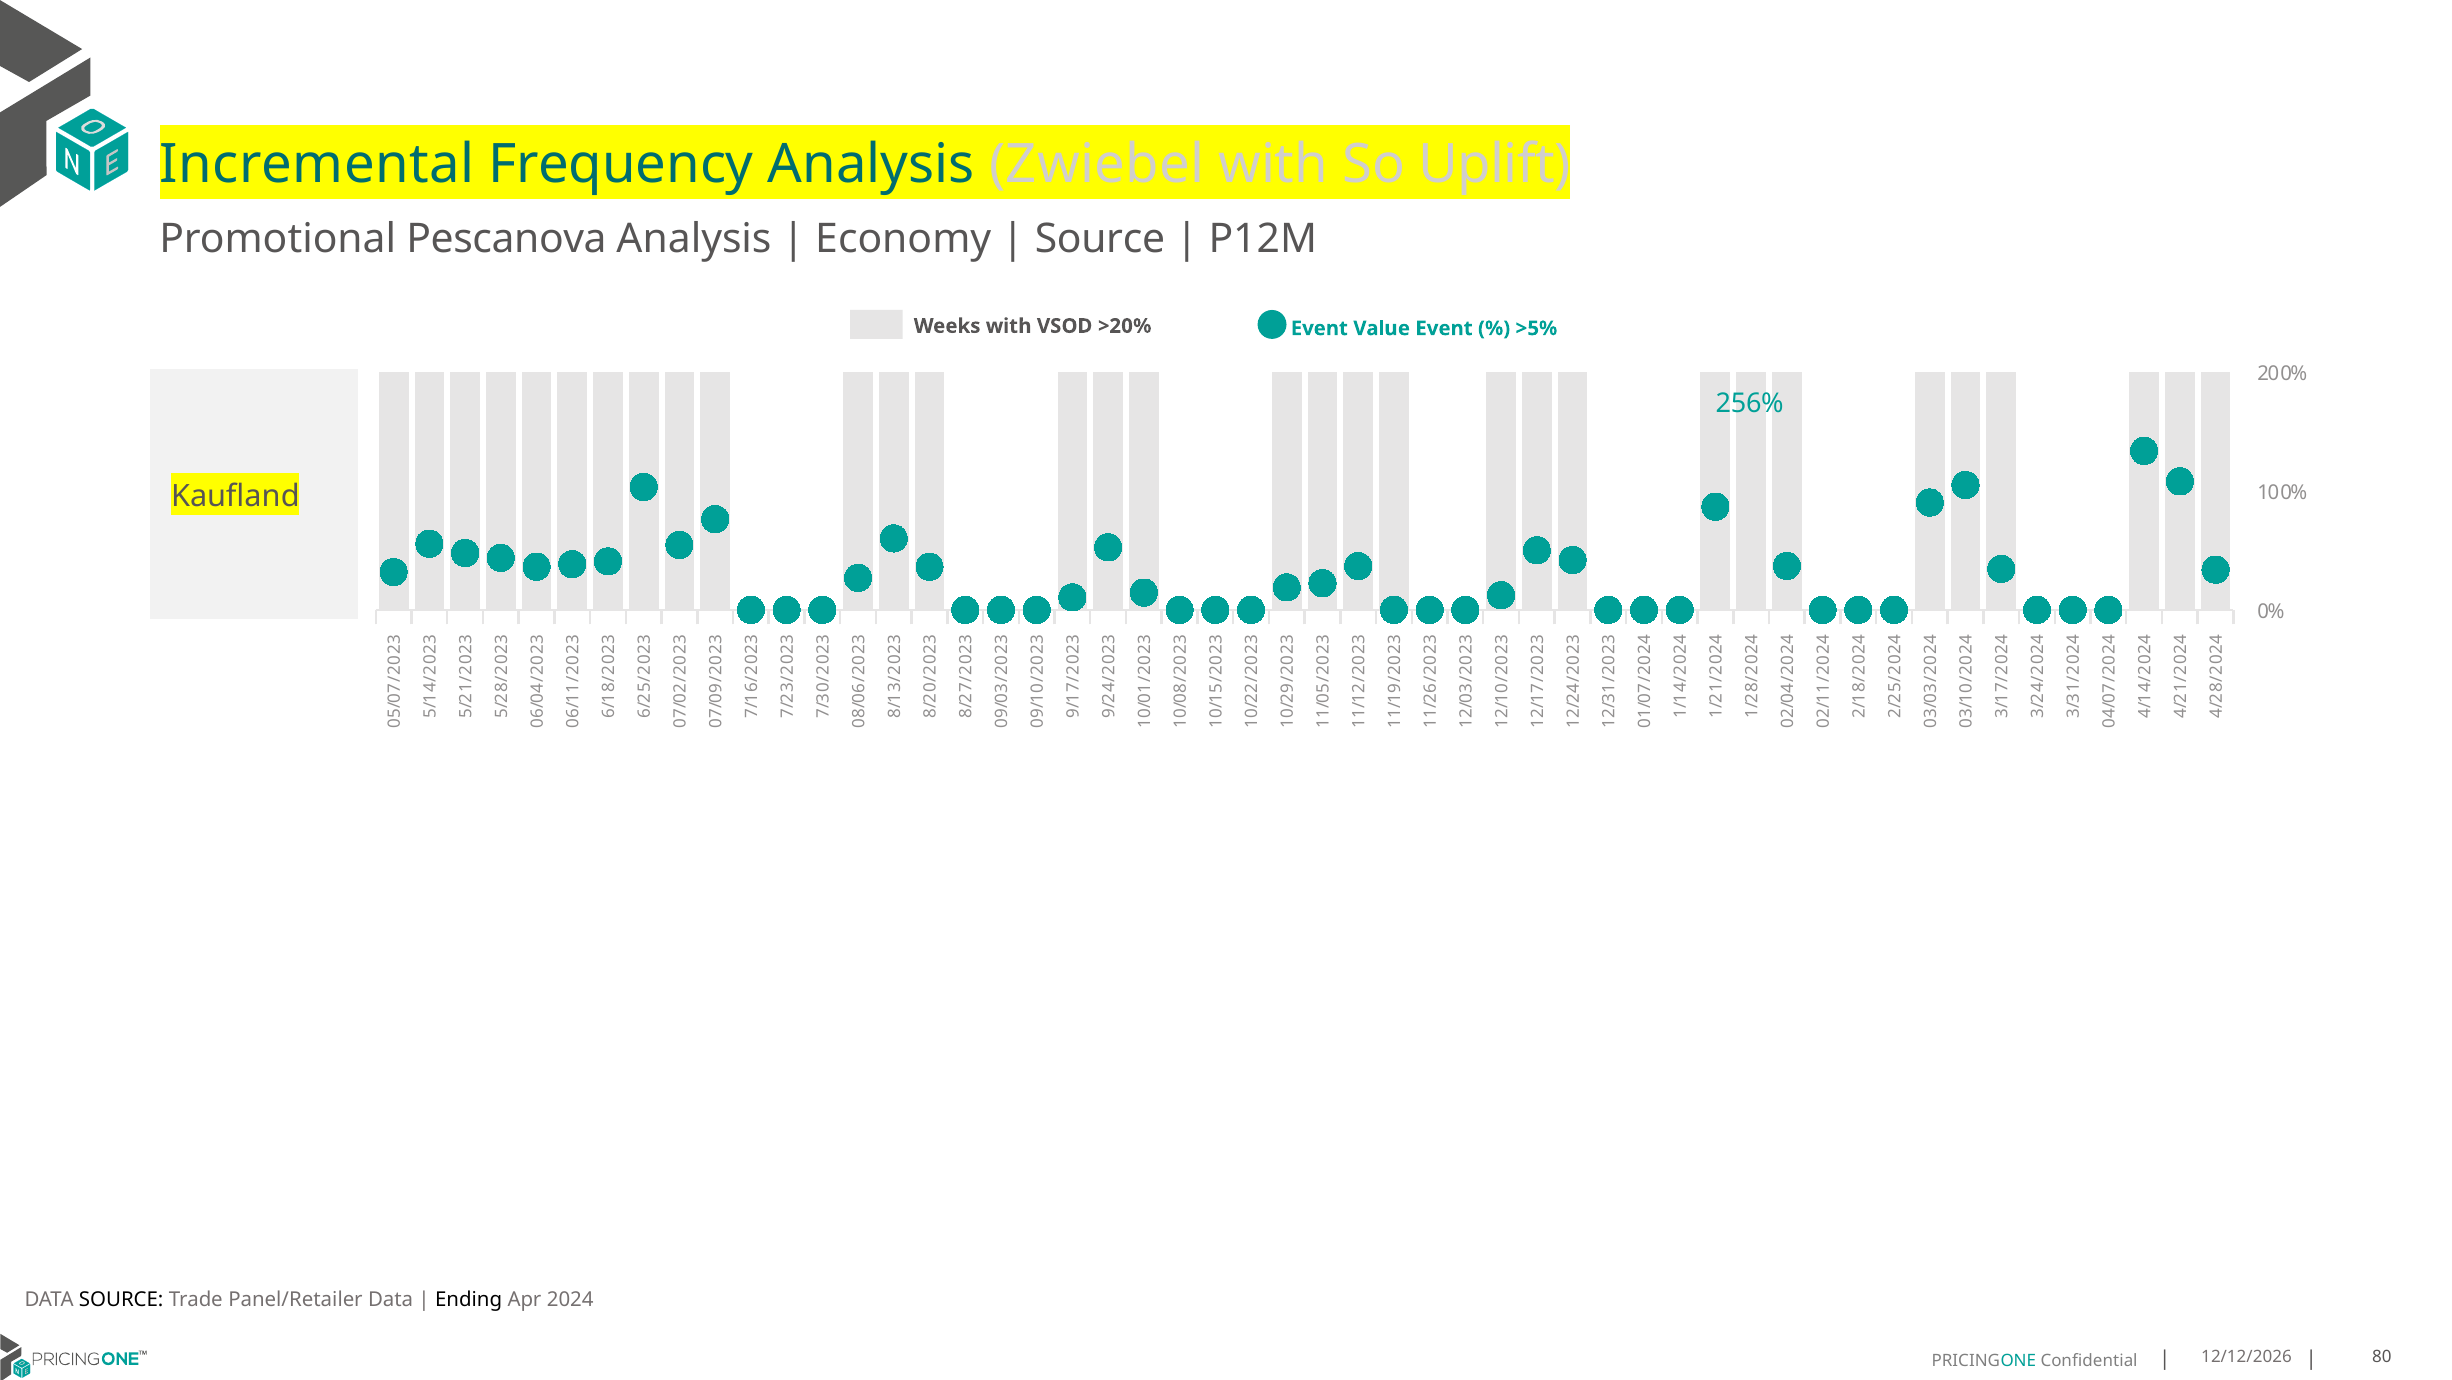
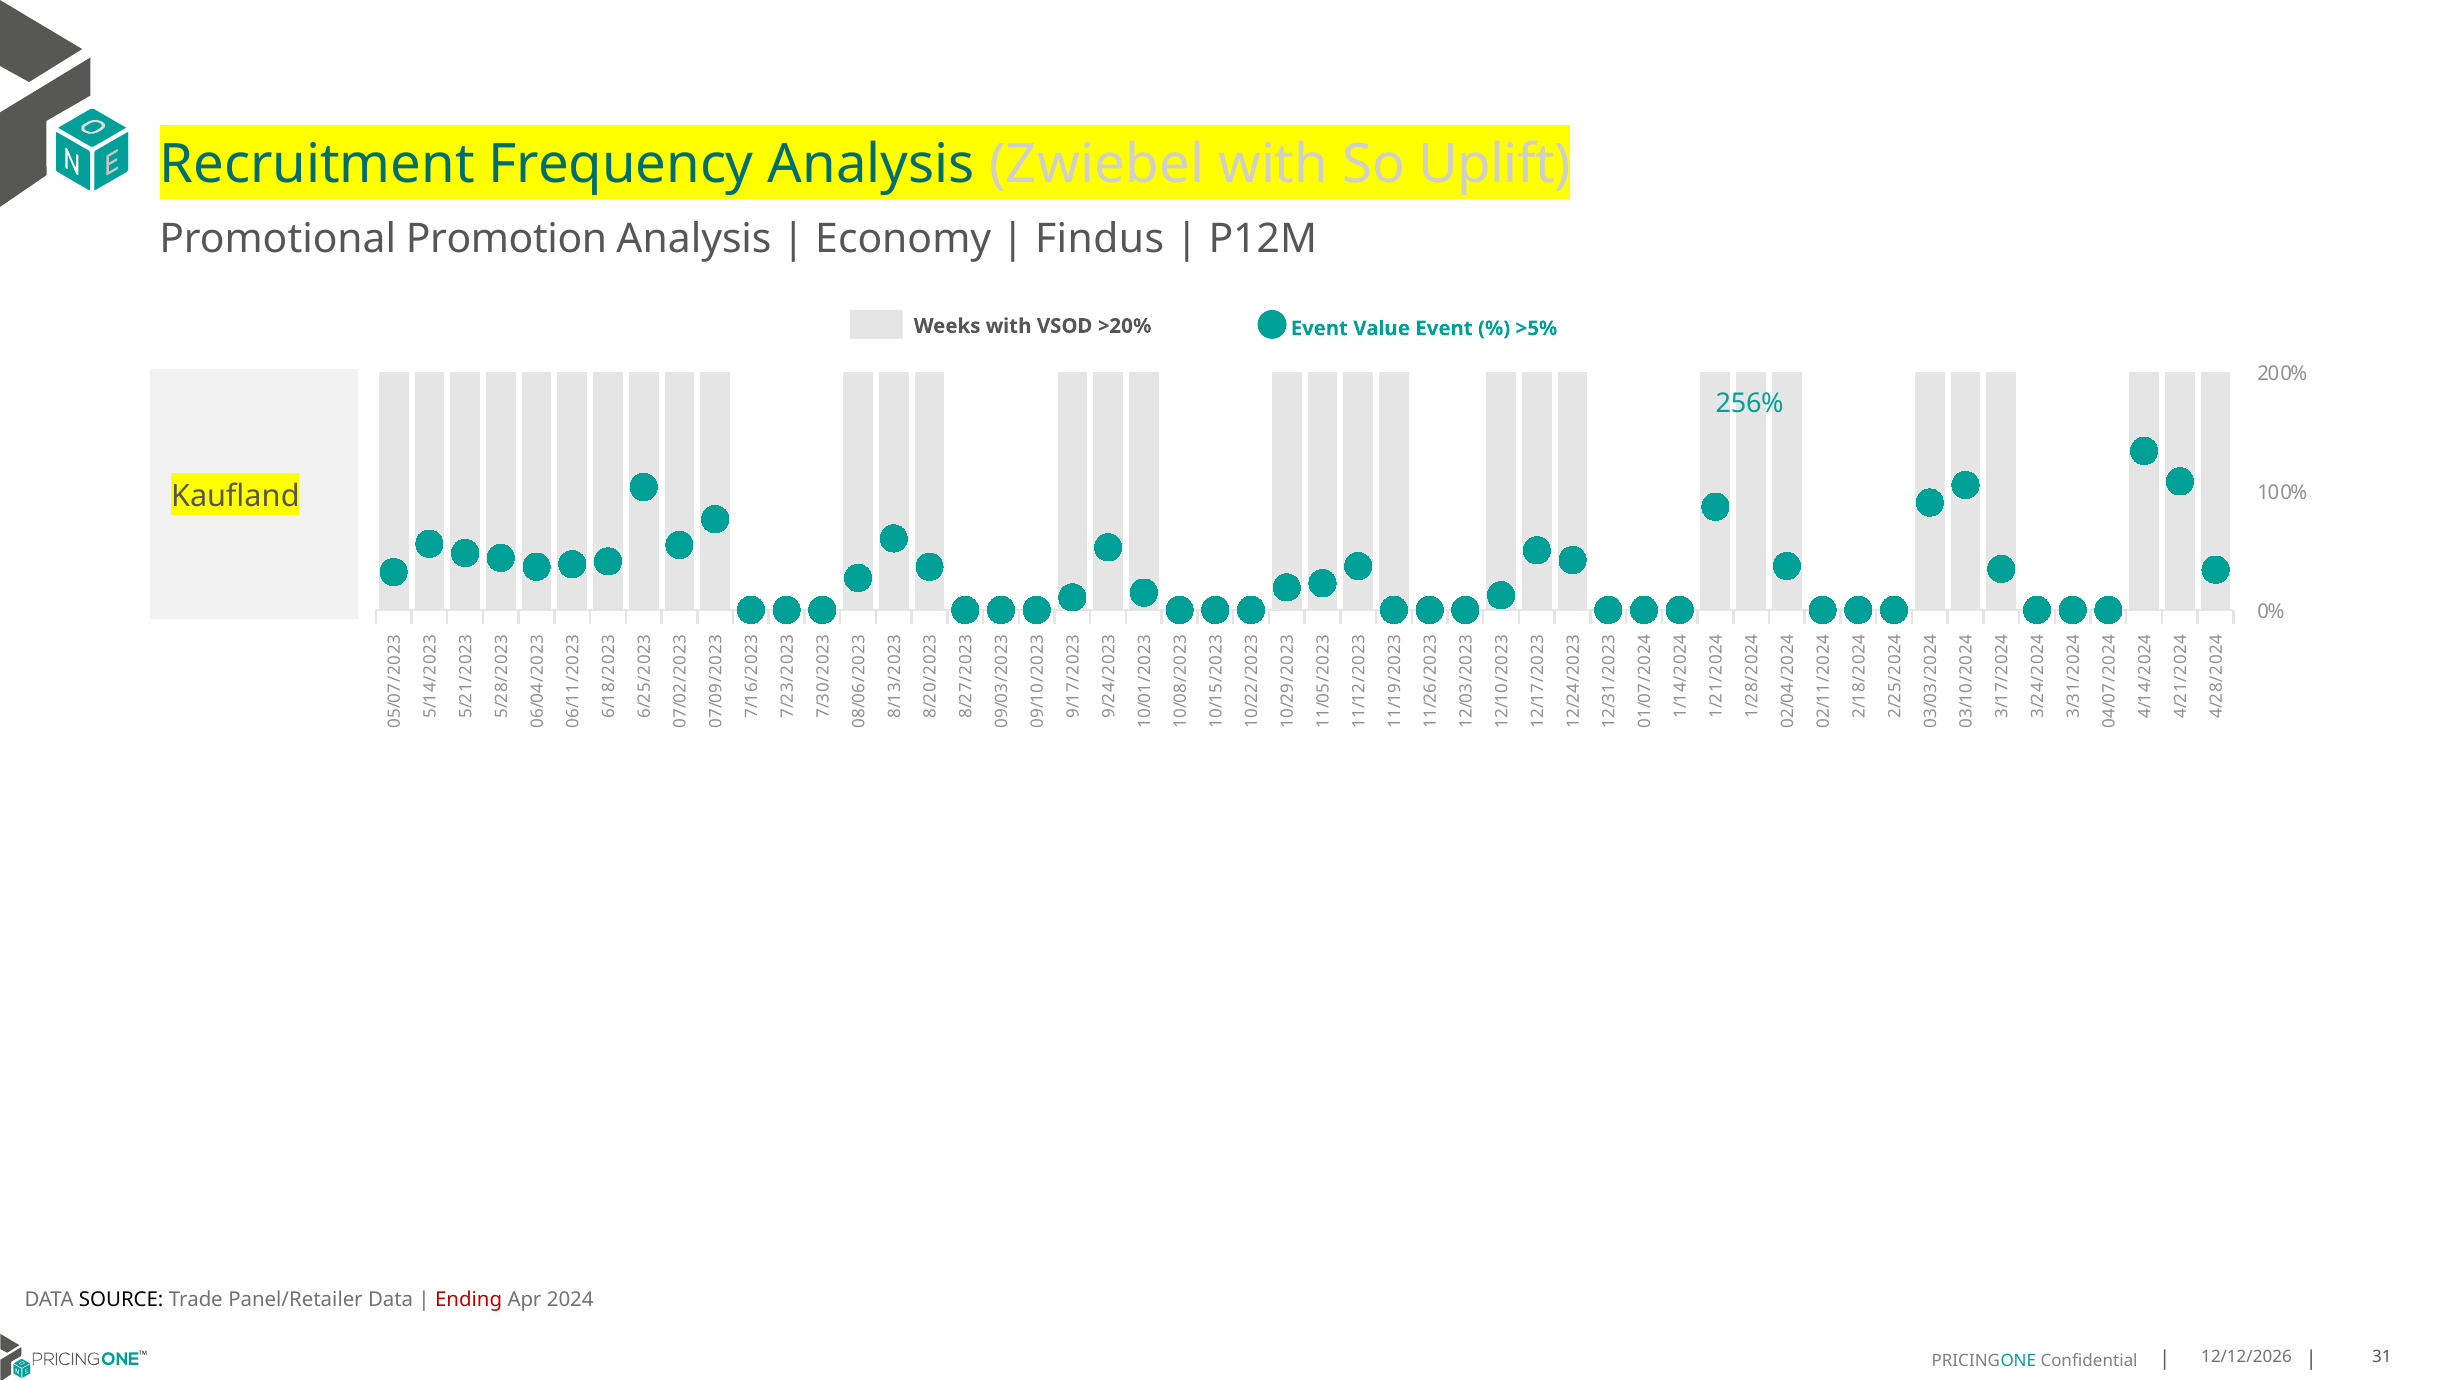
Incremental: Incremental -> Recruitment
Pescanova: Pescanova -> Promotion
Source at (1100, 239): Source -> Findus
Ending colour: black -> red
80: 80 -> 31
